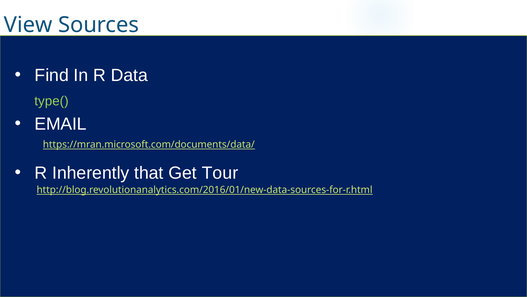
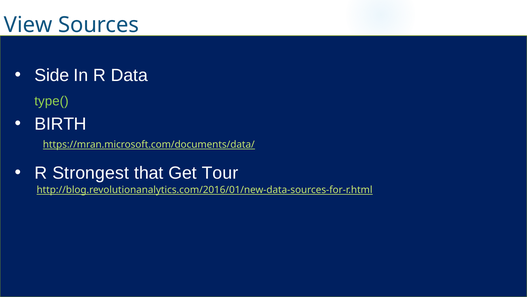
Find: Find -> Side
EMAIL: EMAIL -> BIRTH
Inherently: Inherently -> Strongest
